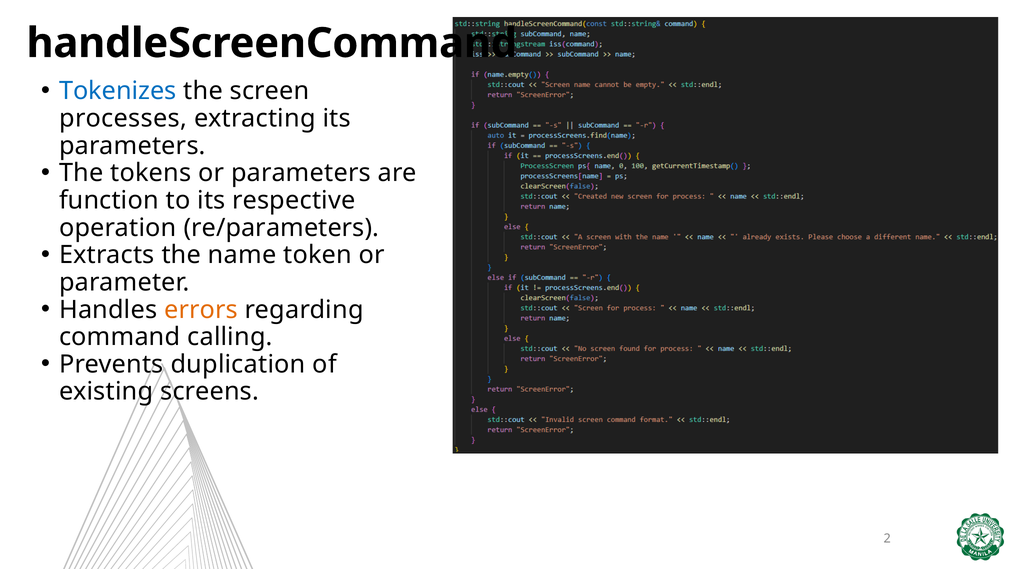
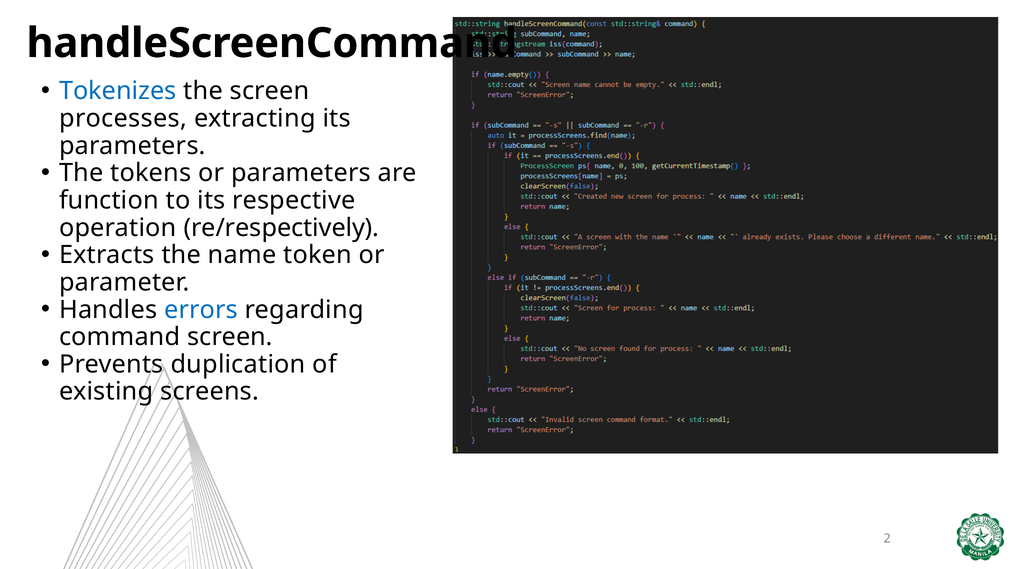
re/parameters: re/parameters -> re/respectively
errors colour: orange -> blue
command calling: calling -> screen
